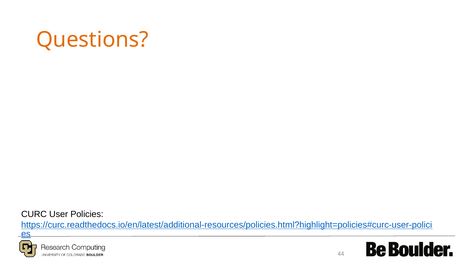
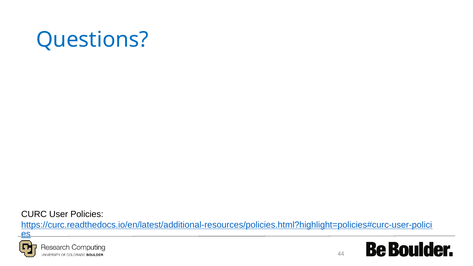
Questions colour: orange -> blue
